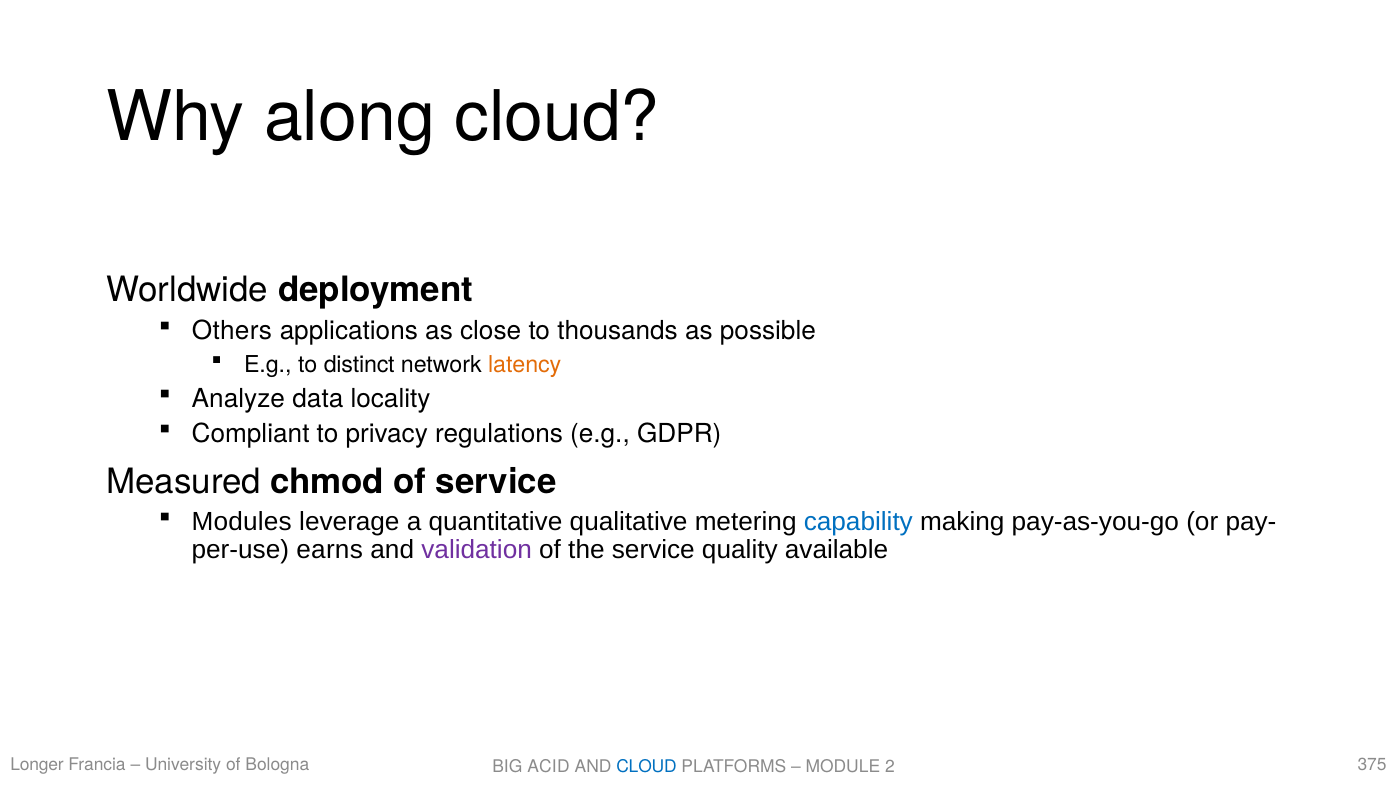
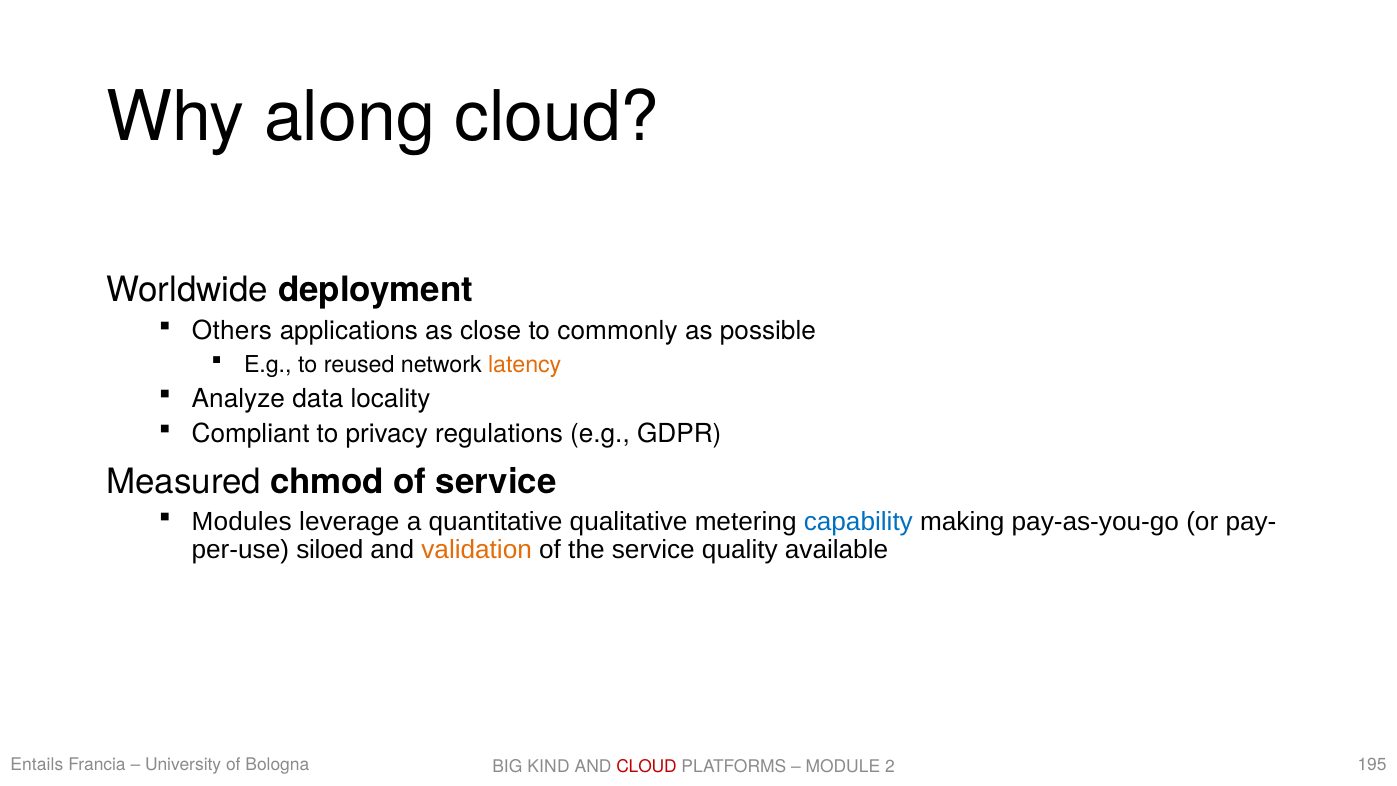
thousands: thousands -> commonly
distinct: distinct -> reused
earns: earns -> siloed
validation colour: purple -> orange
Longer: Longer -> Entails
375: 375 -> 195
ACID: ACID -> KIND
CLOUD at (647, 766) colour: blue -> red
